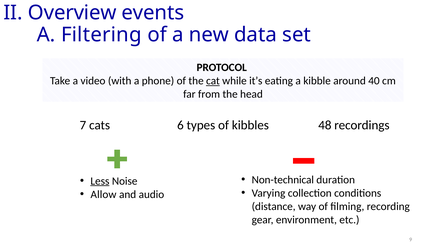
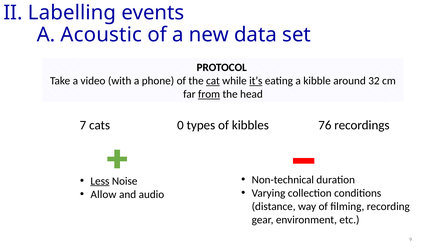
Overview: Overview -> Labelling
Filtering: Filtering -> Acoustic
it’s underline: none -> present
40: 40 -> 32
from underline: none -> present
6: 6 -> 0
48: 48 -> 76
